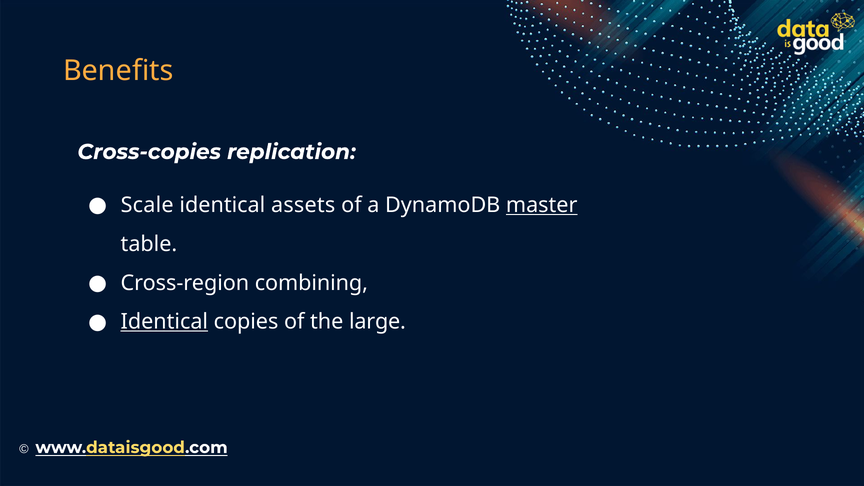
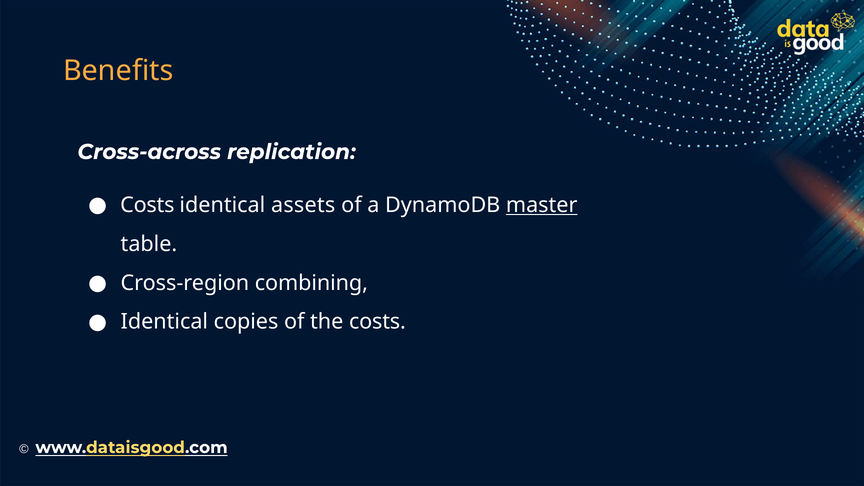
Cross-copies: Cross-copies -> Cross-across
Scale at (147, 205): Scale -> Costs
Identical at (164, 322) underline: present -> none
the large: large -> costs
